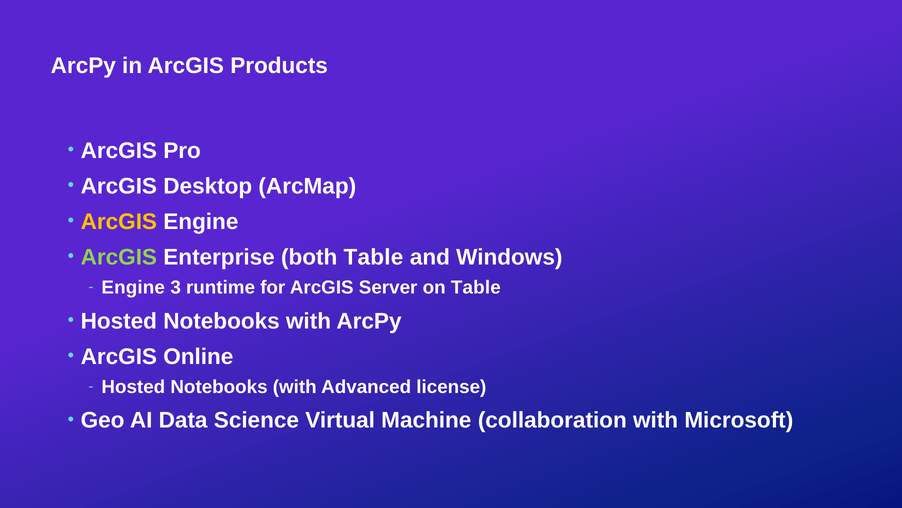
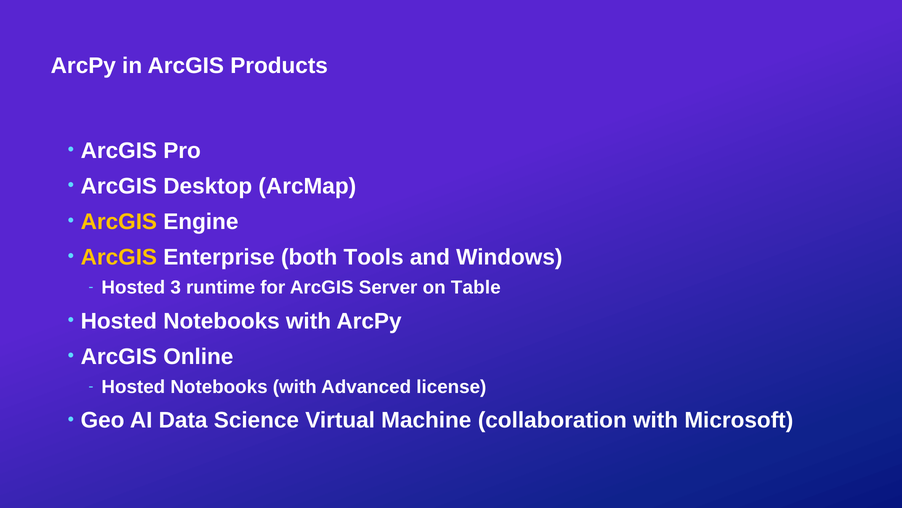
ArcGIS at (119, 257) colour: light green -> yellow
both Table: Table -> Tools
Engine at (133, 287): Engine -> Hosted
